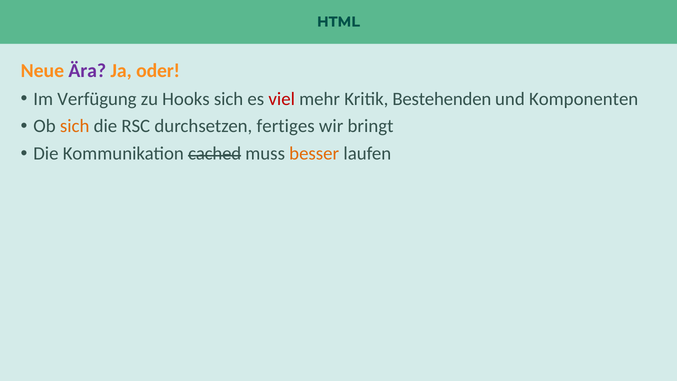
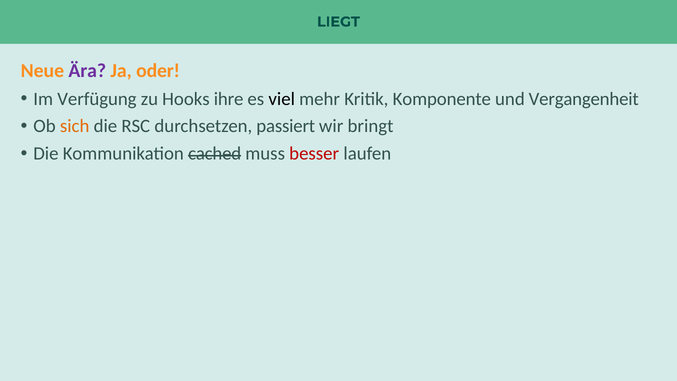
HTML: HTML -> LIEGT
Hooks sich: sich -> ihre
viel colour: red -> black
Bestehenden: Bestehenden -> Komponente
Komponenten: Komponenten -> Vergangenheit
fertiges: fertiges -> passiert
besser colour: orange -> red
